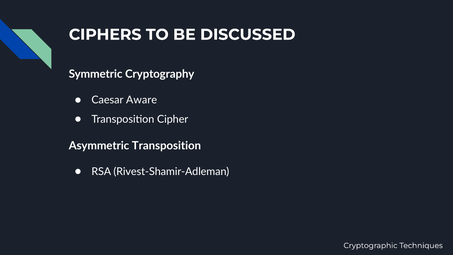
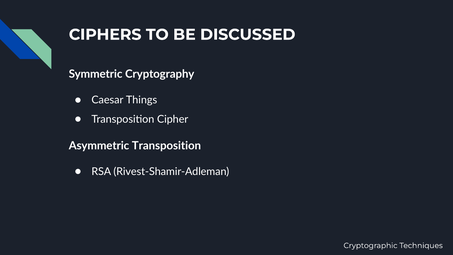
Aware: Aware -> Things
